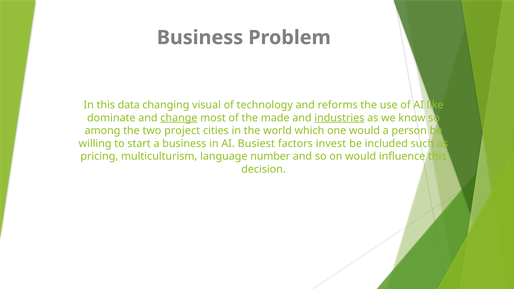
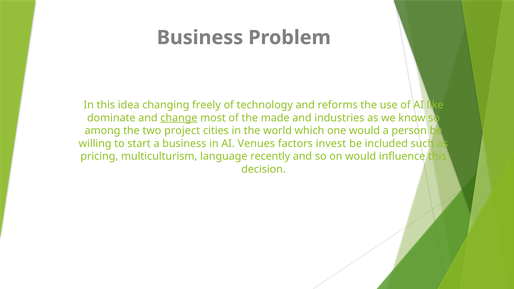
data: data -> idea
visual: visual -> freely
industries underline: present -> none
Busiest: Busiest -> Venues
number: number -> recently
